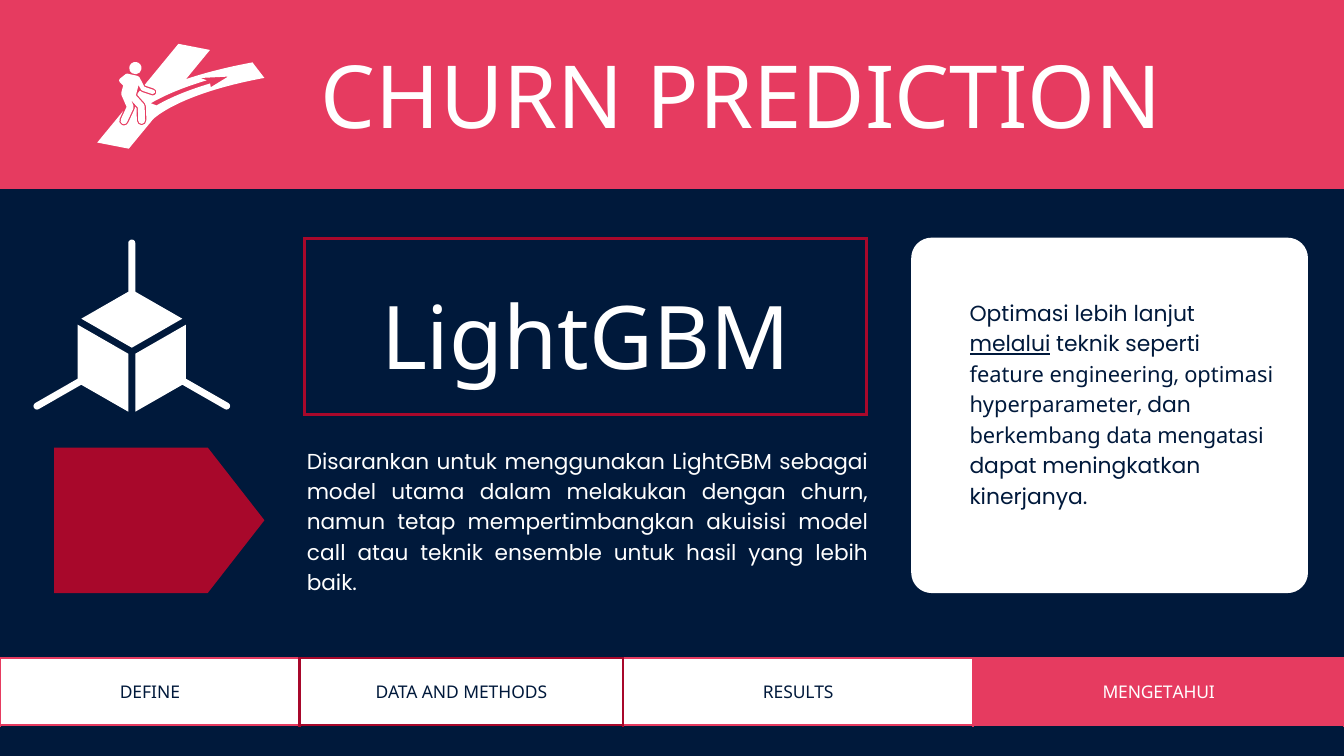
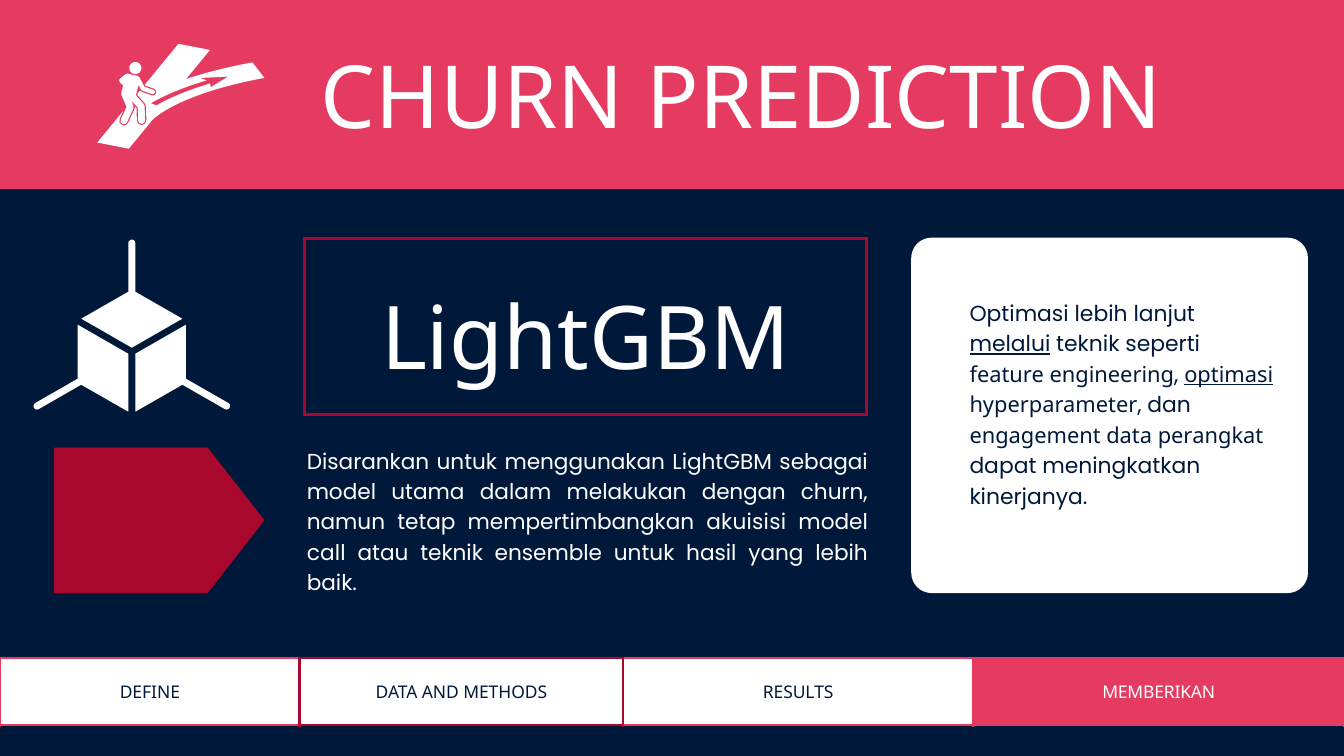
optimasi at (1229, 375) underline: none -> present
berkembang: berkembang -> engagement
mengatasi: mengatasi -> perangkat
MENGETAHUI: MENGETAHUI -> MEMBERIKAN
